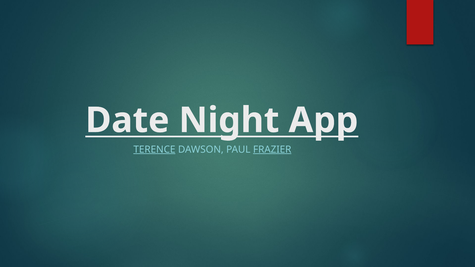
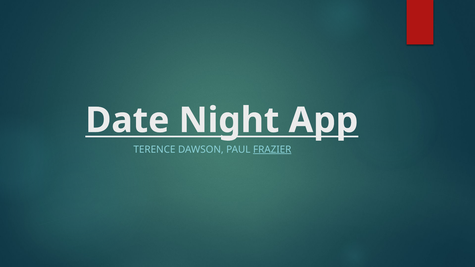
TERENCE underline: present -> none
